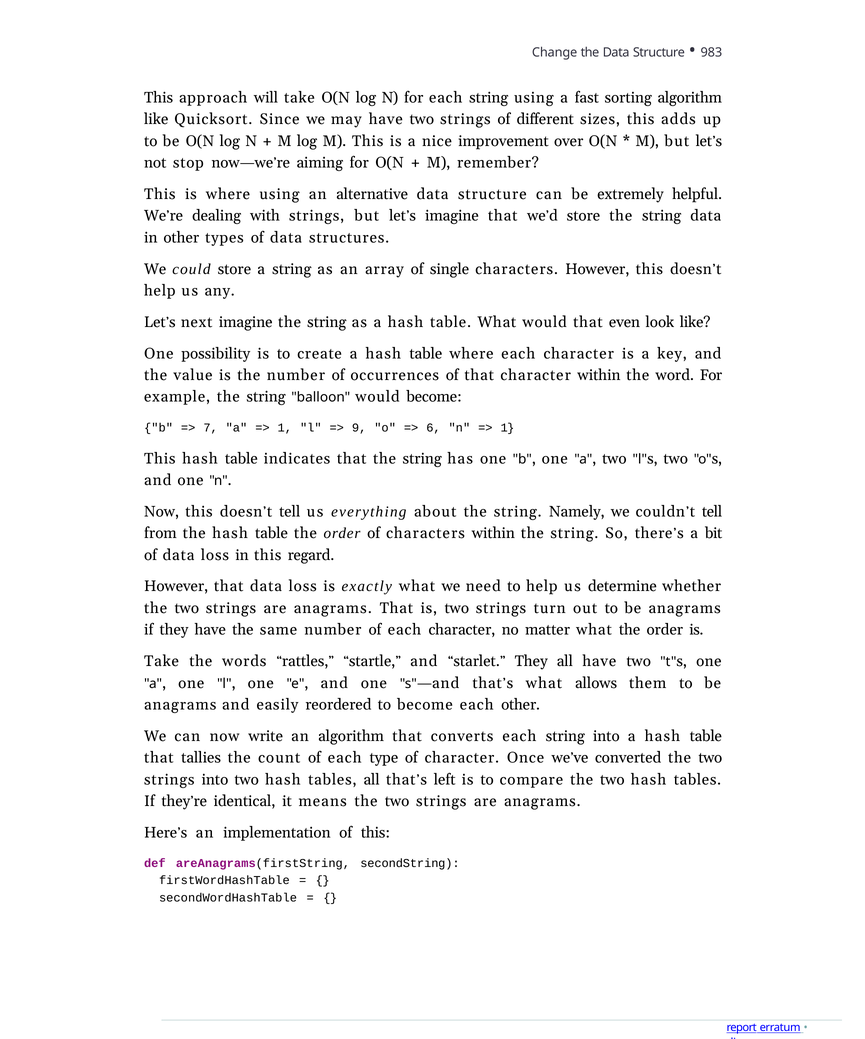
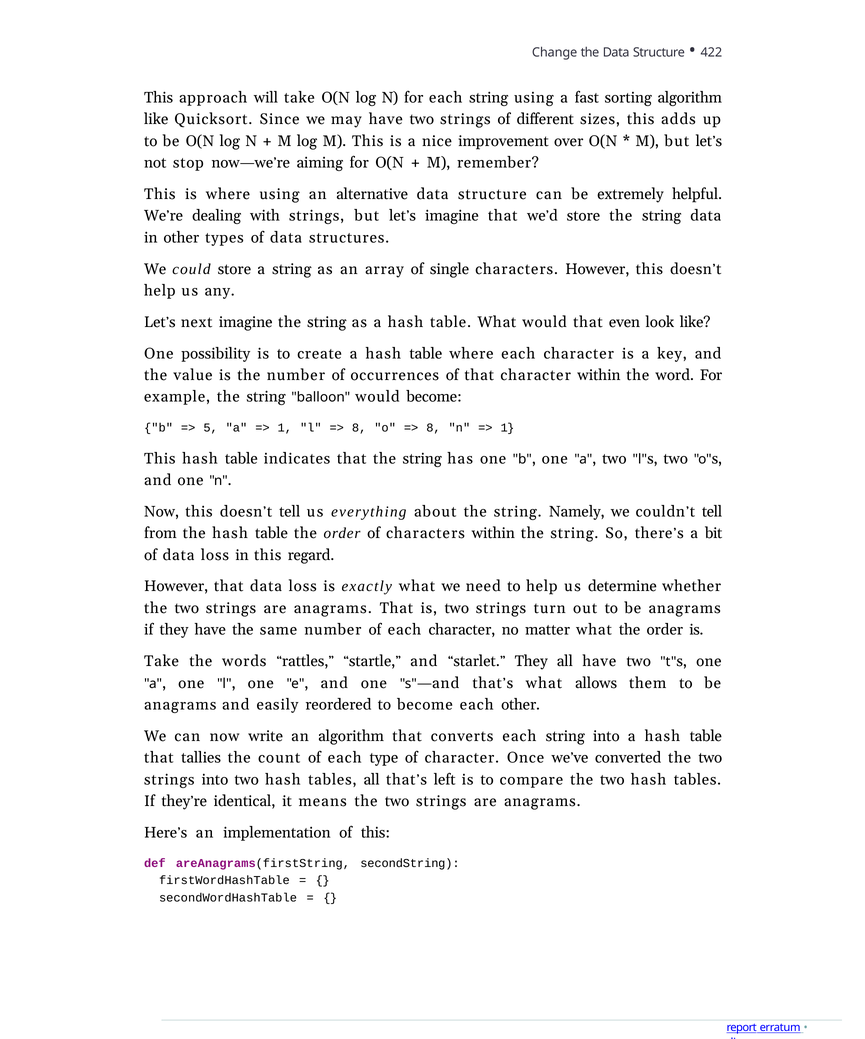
983: 983 -> 422
7: 7 -> 5
9 at (359, 427): 9 -> 8
6 at (433, 427): 6 -> 8
